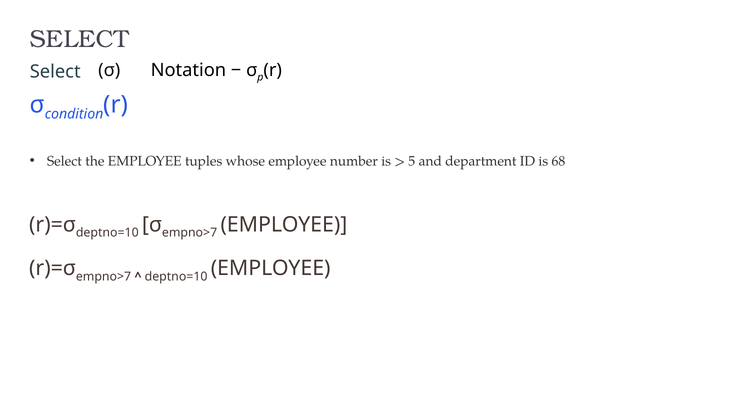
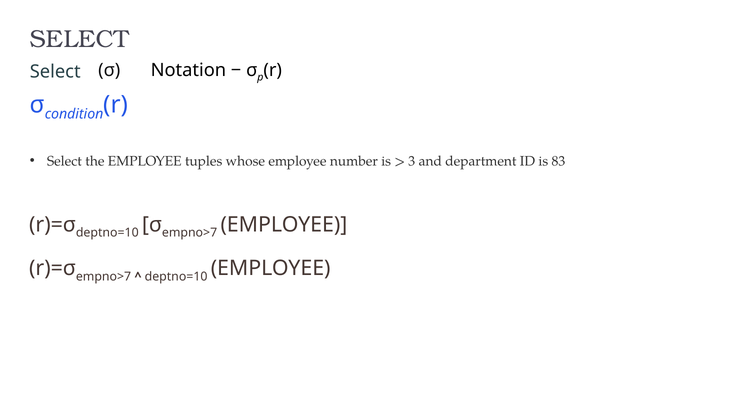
5: 5 -> 3
68: 68 -> 83
